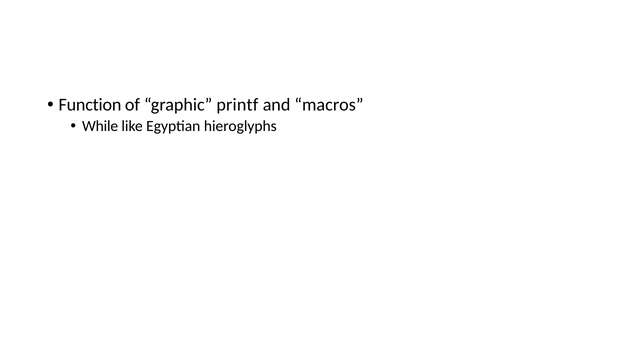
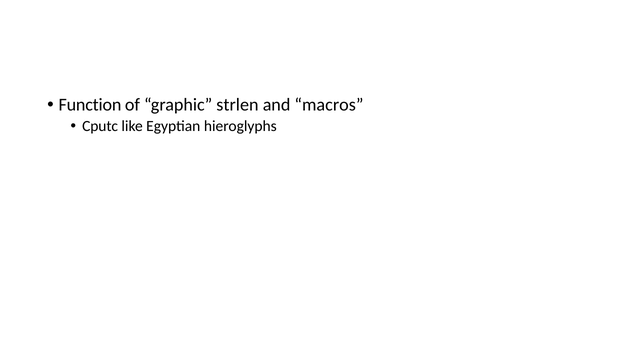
printf: printf -> strlen
While: While -> Cputc
